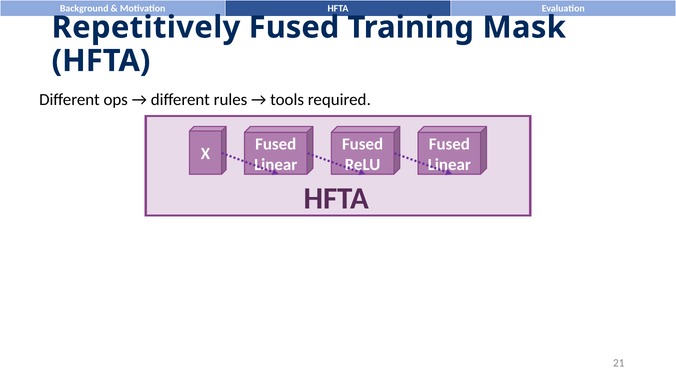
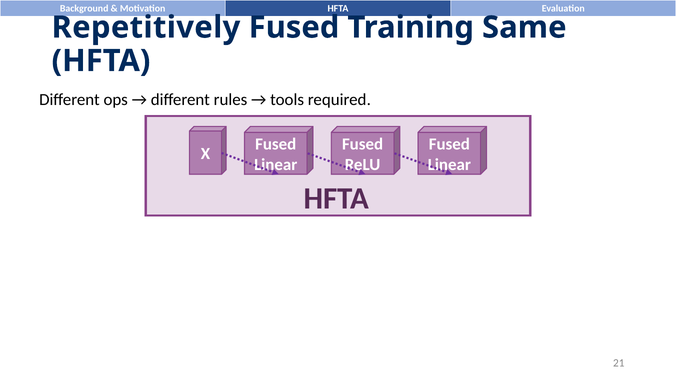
Mask: Mask -> Same
